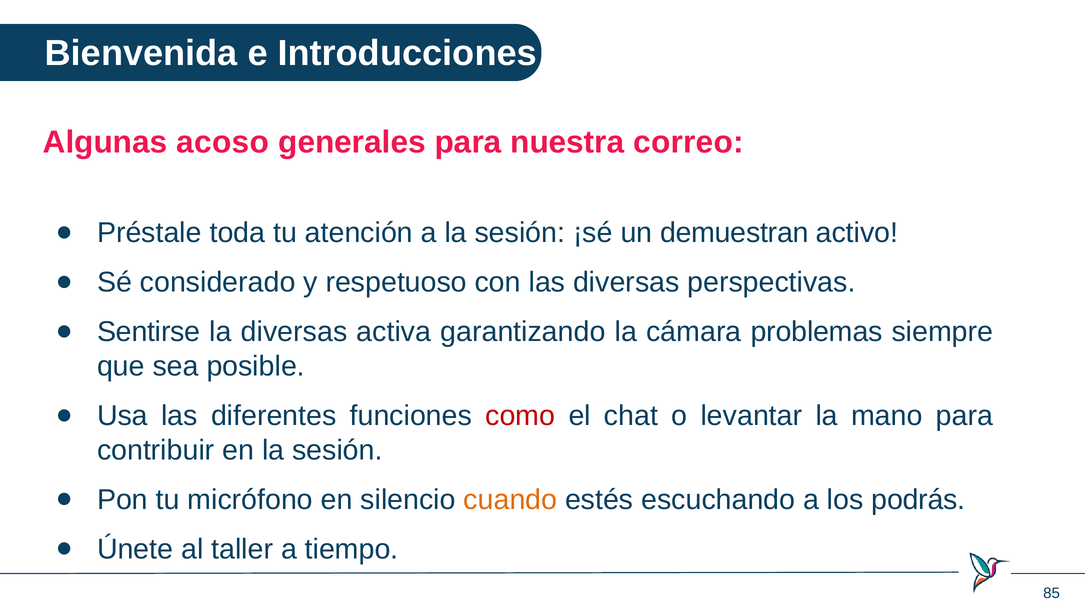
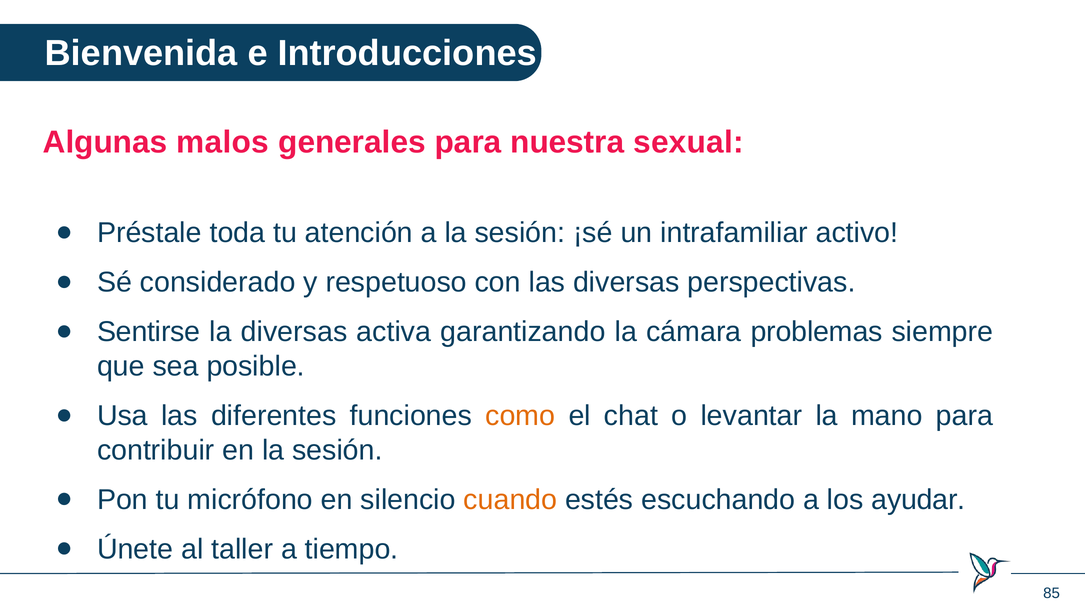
acoso: acoso -> malos
correo: correo -> sexual
demuestran: demuestran -> intrafamiliar
como colour: red -> orange
podrás: podrás -> ayudar
